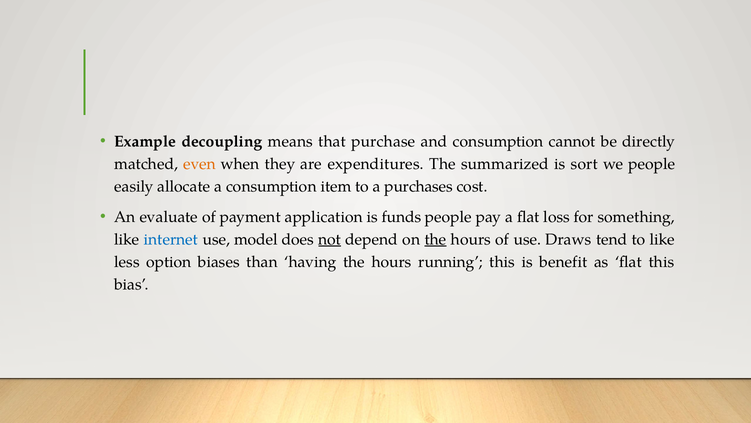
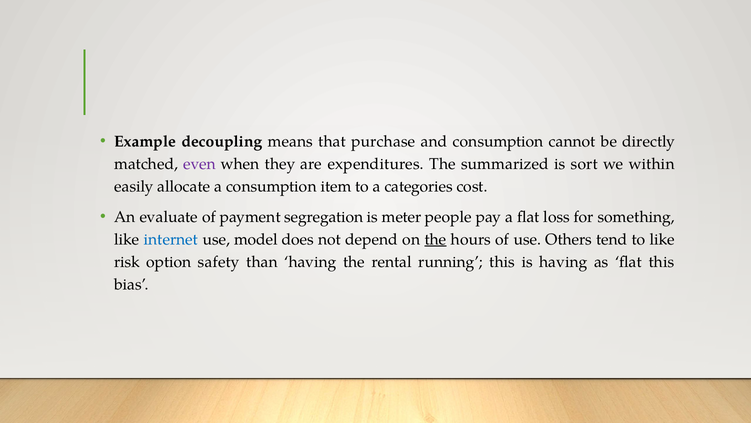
even colour: orange -> purple
we people: people -> within
purchases: purchases -> categories
application: application -> segregation
funds: funds -> meter
not underline: present -> none
Draws: Draws -> Others
less: less -> risk
biases: biases -> safety
having the hours: hours -> rental
is benefit: benefit -> having
